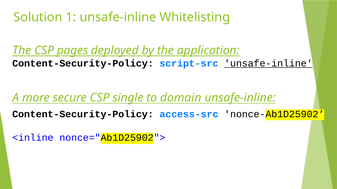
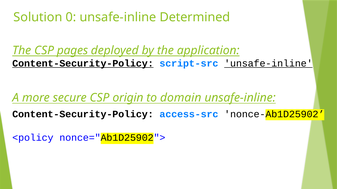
1: 1 -> 0
Whitelisting: Whitelisting -> Determined
Content-Security-Policy at (83, 64) underline: none -> present
single: single -> origin
<inline: <inline -> <policy
